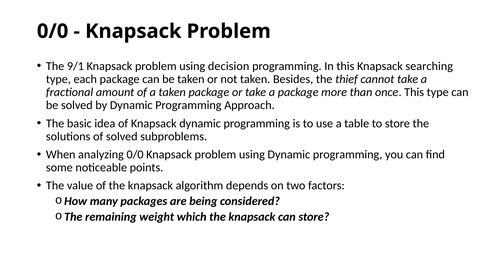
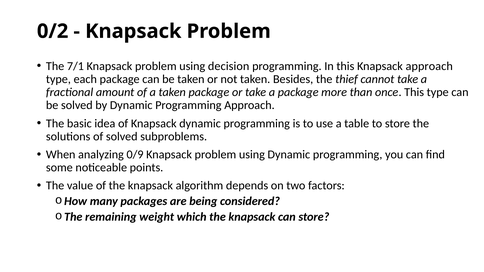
0/0 at (53, 31): 0/0 -> 0/2
9/1: 9/1 -> 7/1
Knapsack searching: searching -> approach
analyzing 0/0: 0/0 -> 0/9
